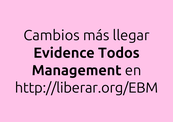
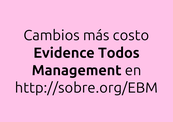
llegar: llegar -> costo
http://liberar.org/EBM: http://liberar.org/EBM -> http://sobre.org/EBM
